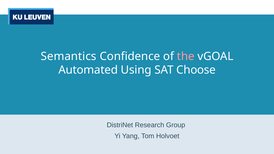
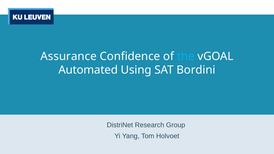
Semantics: Semantics -> Assurance
the colour: pink -> light blue
Choose: Choose -> Bordini
